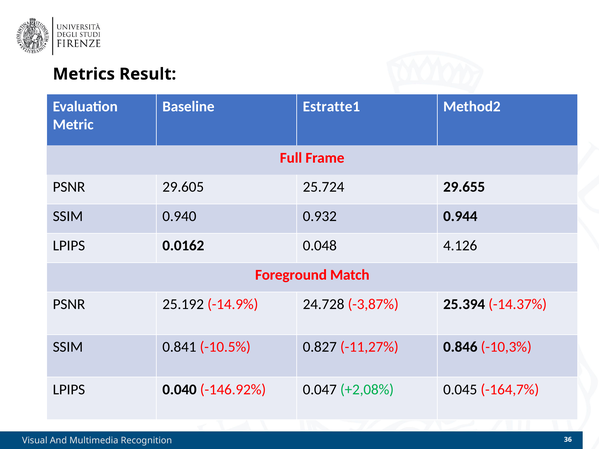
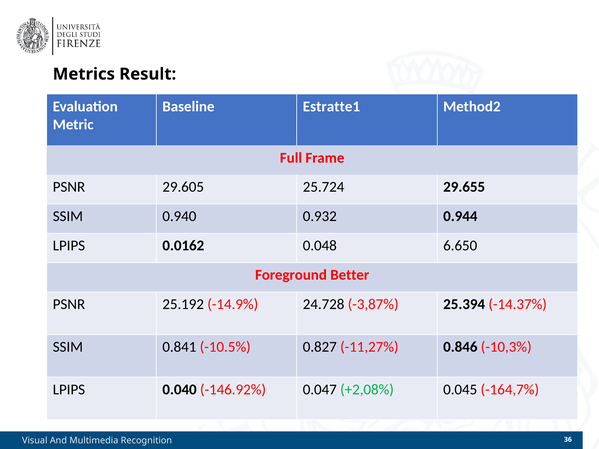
4.126: 4.126 -> 6.650
Match: Match -> Better
